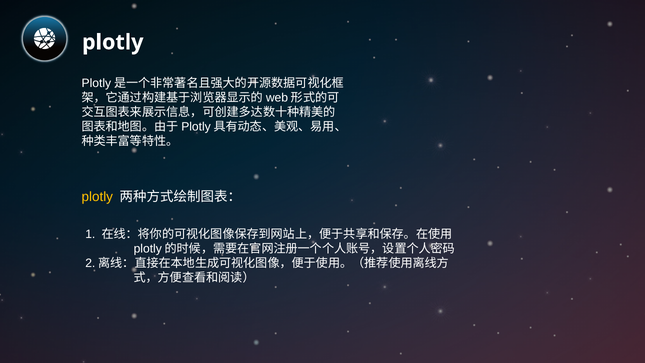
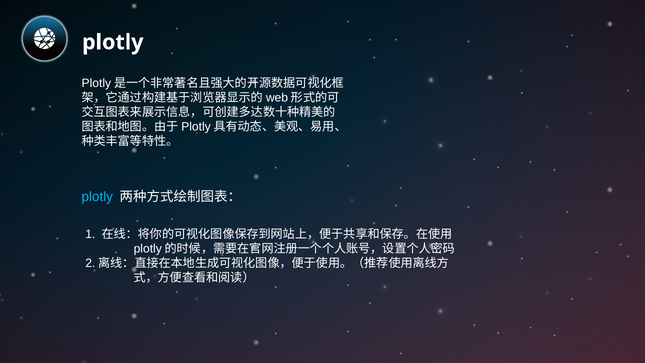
plotly at (97, 197) colour: yellow -> light blue
